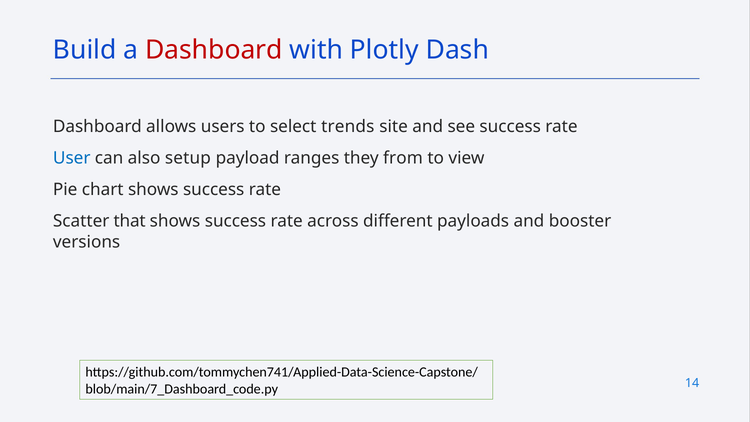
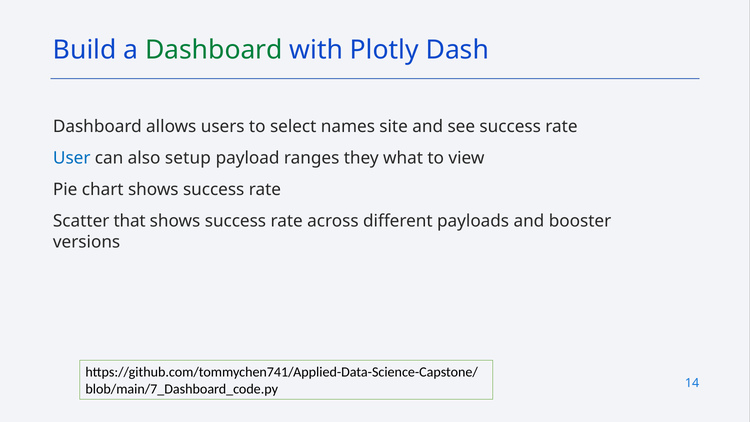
Dashboard at (214, 50) colour: red -> green
trends: trends -> names
from: from -> what
